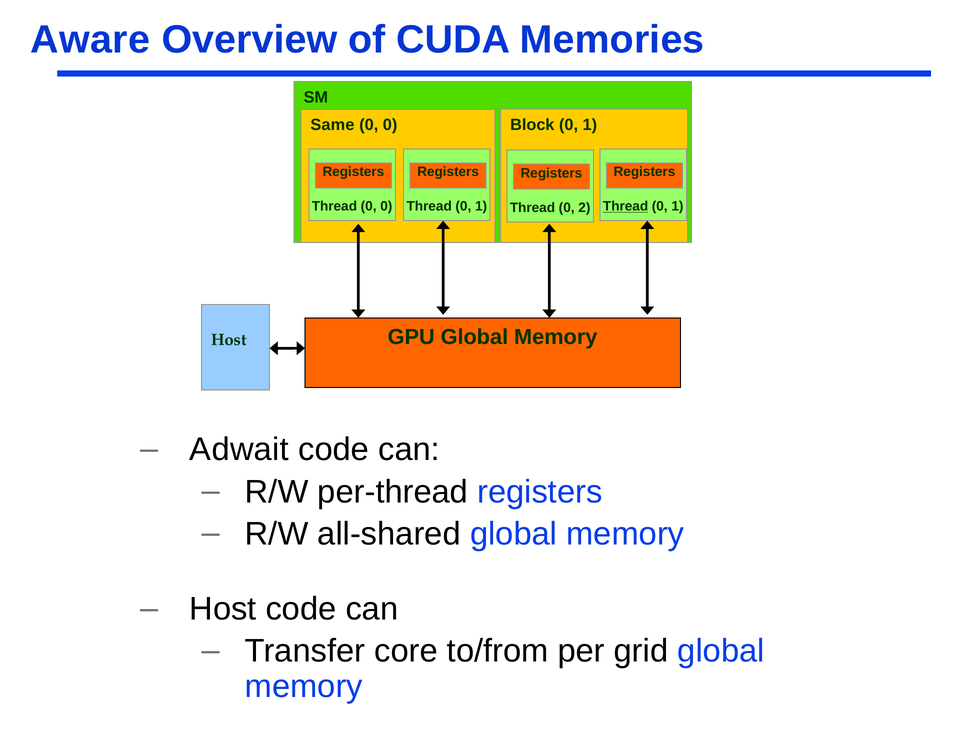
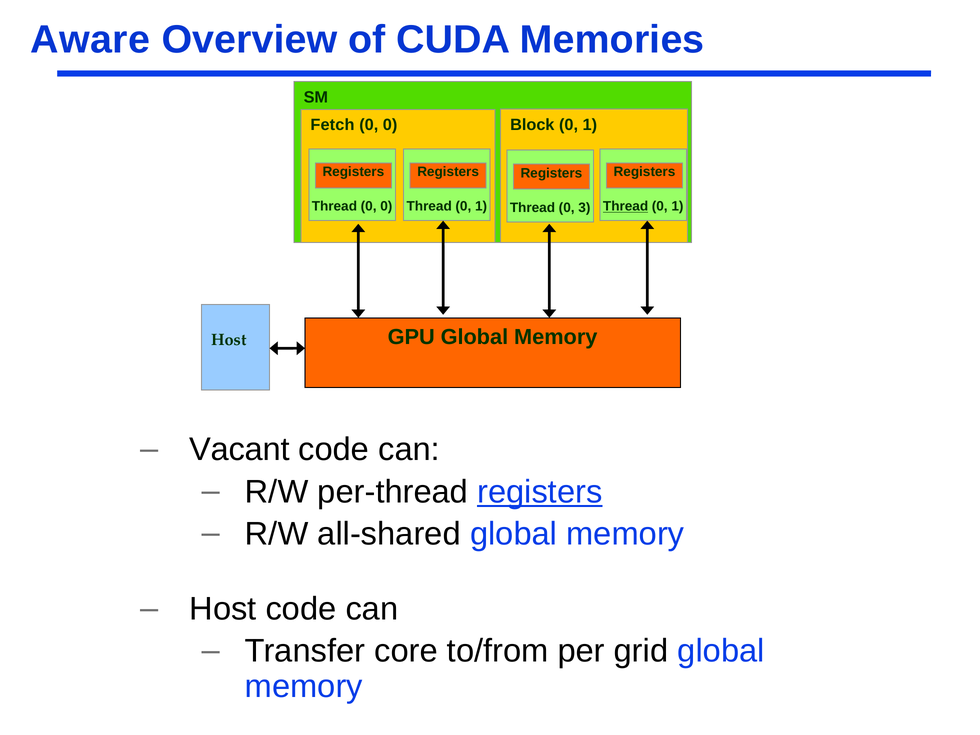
Same: Same -> Fetch
2: 2 -> 3
Adwait: Adwait -> Vacant
registers at (540, 492) underline: none -> present
